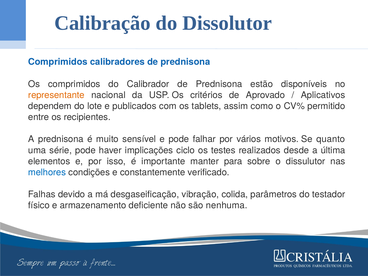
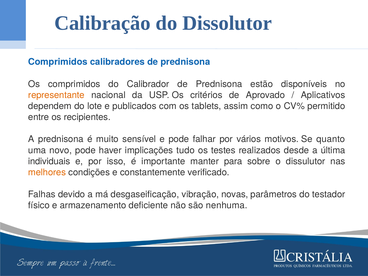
série: série -> novo
ciclo: ciclo -> tudo
elementos: elementos -> individuais
melhores colour: blue -> orange
colida: colida -> novas
